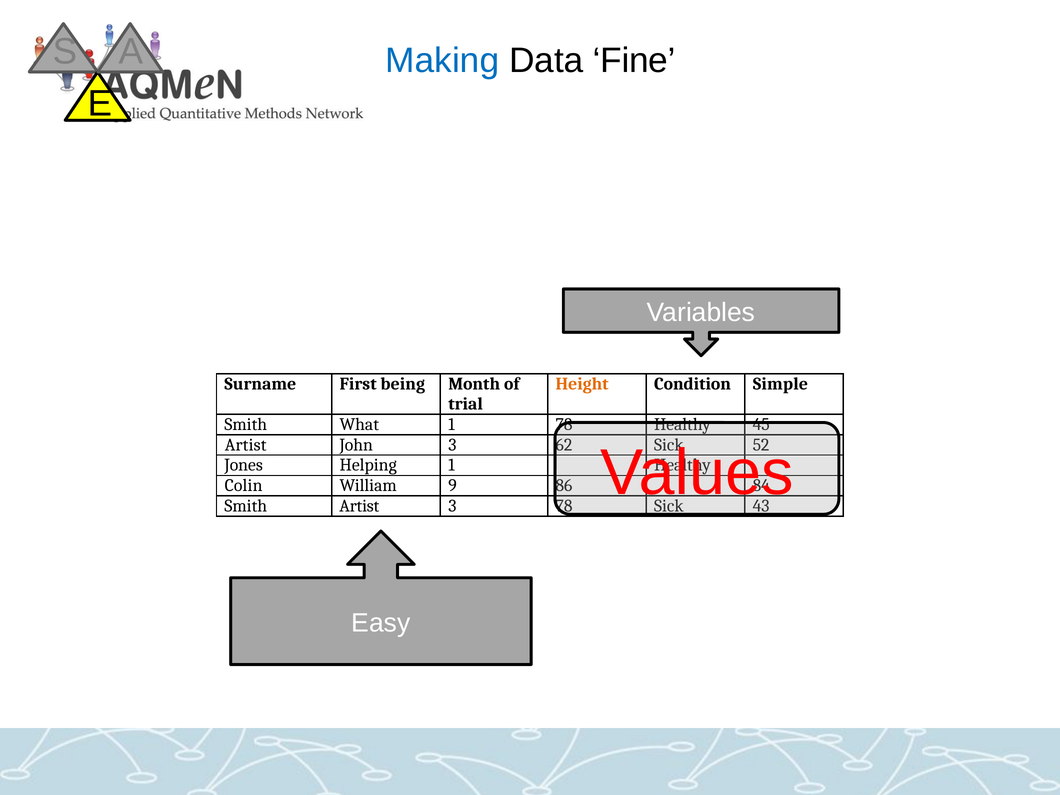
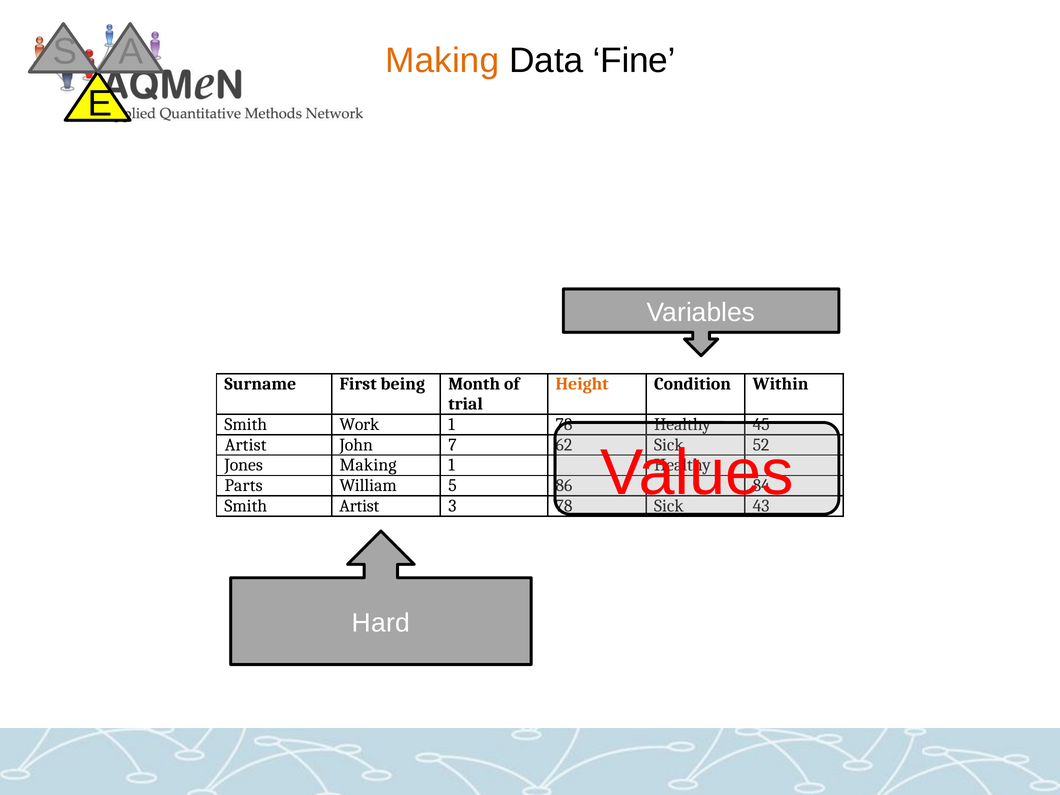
Making at (442, 61) colour: blue -> orange
Simple: Simple -> Within
What: What -> Work
John 3: 3 -> 7
Jones Helping: Helping -> Making
Colin: Colin -> Parts
9: 9 -> 5
Easy: Easy -> Hard
